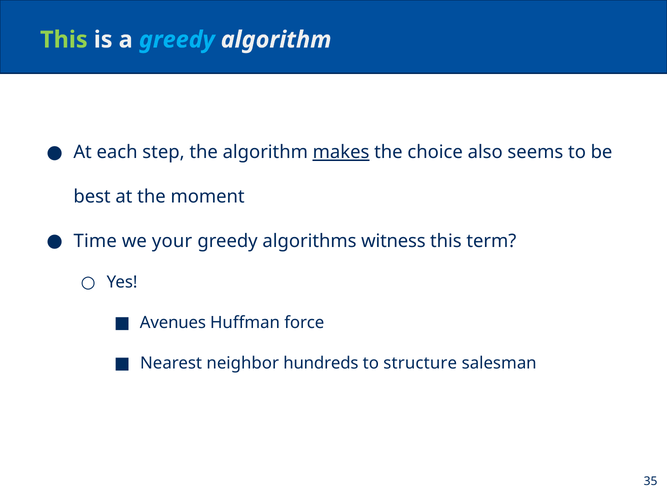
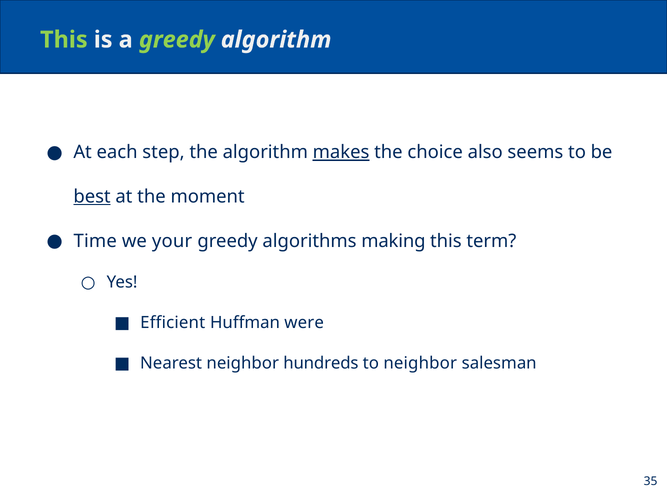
greedy at (177, 40) colour: light blue -> light green
best underline: none -> present
witness: witness -> making
Avenues: Avenues -> Efficient
force: force -> were
to structure: structure -> neighbor
